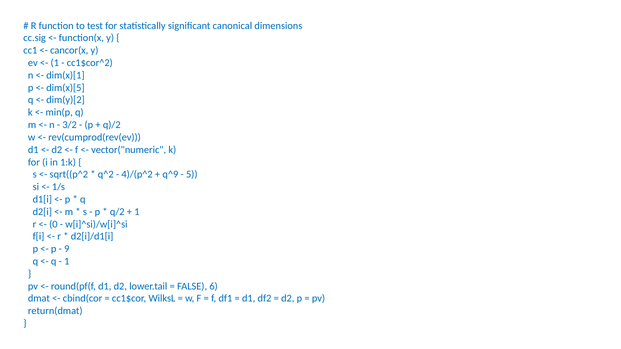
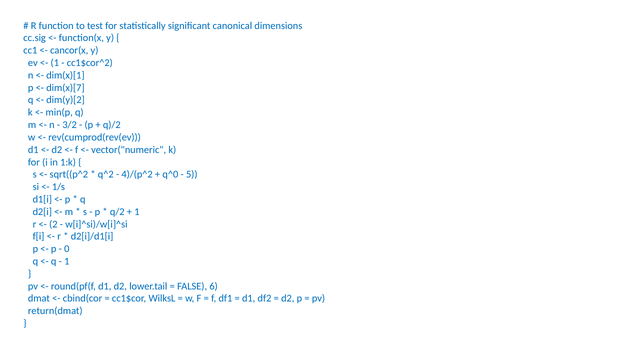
dim(x)[5: dim(x)[5 -> dim(x)[7
q^9: q^9 -> q^0
0: 0 -> 2
9: 9 -> 0
